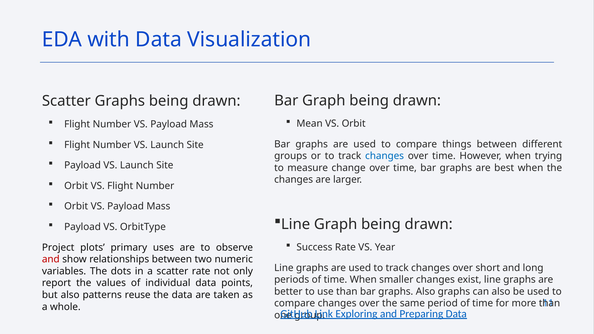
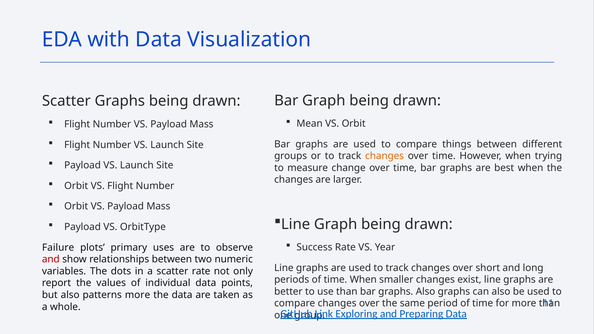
changes at (385, 156) colour: blue -> orange
Project: Project -> Failure
patterns reuse: reuse -> more
